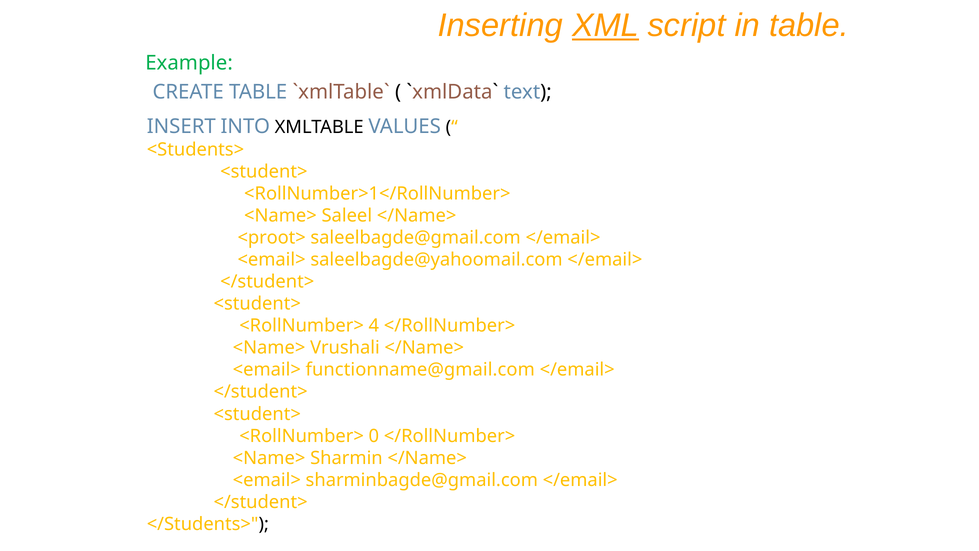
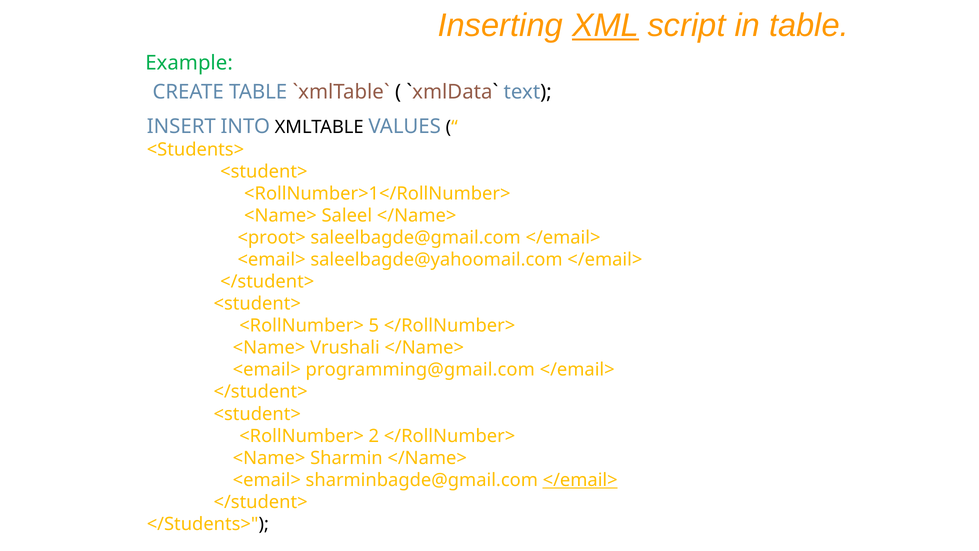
4: 4 -> 5
functionname@gmail.com: functionname@gmail.com -> programming@gmail.com
0: 0 -> 2
</email> at (580, 480) underline: none -> present
